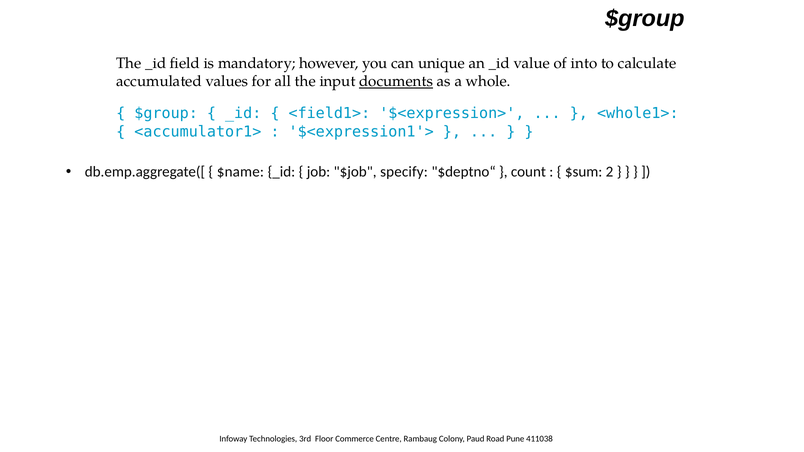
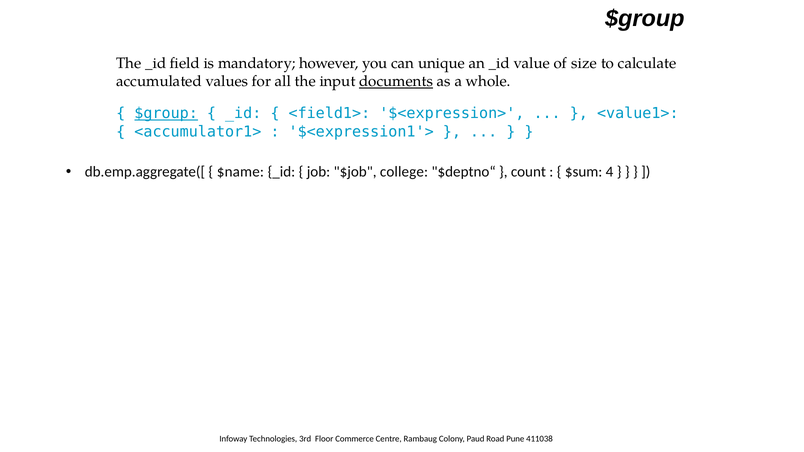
into: into -> size
$group at (166, 114) underline: none -> present
<whole1>: <whole1> -> <value1>
specify: specify -> college
2: 2 -> 4
